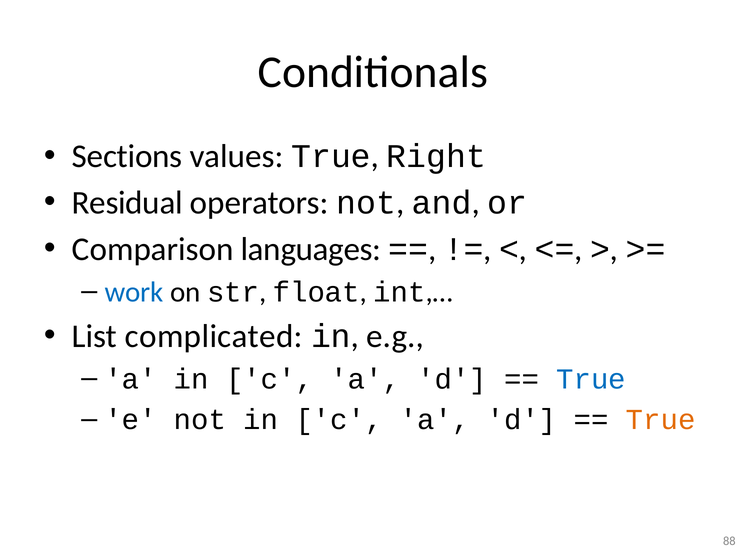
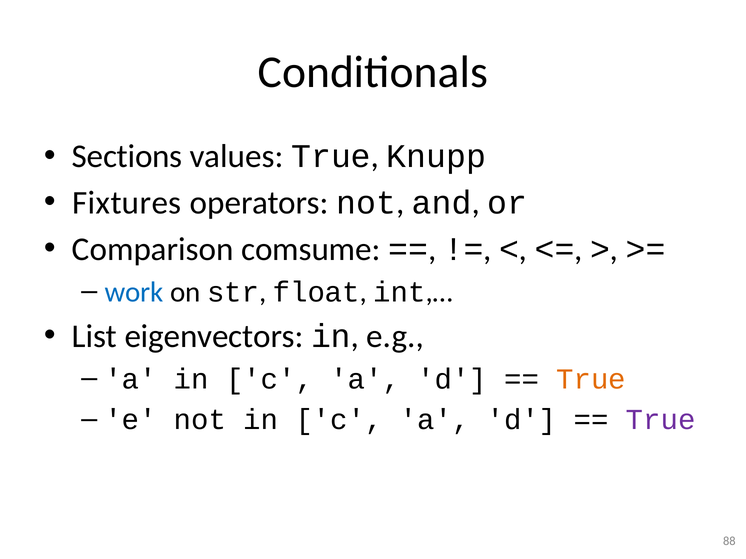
Right: Right -> Knupp
Residual: Residual -> Fixtures
languages: languages -> comsume
complicated: complicated -> eigenvectors
True at (591, 379) colour: blue -> orange
True at (661, 420) colour: orange -> purple
